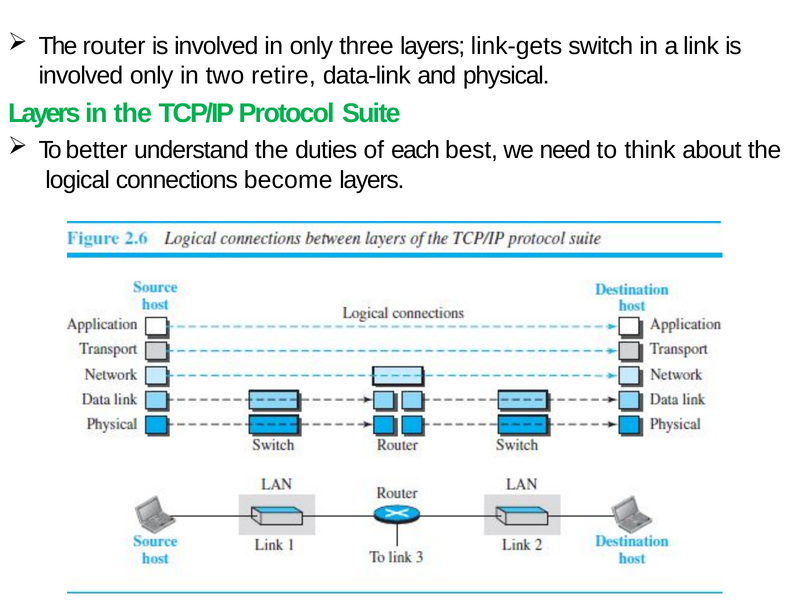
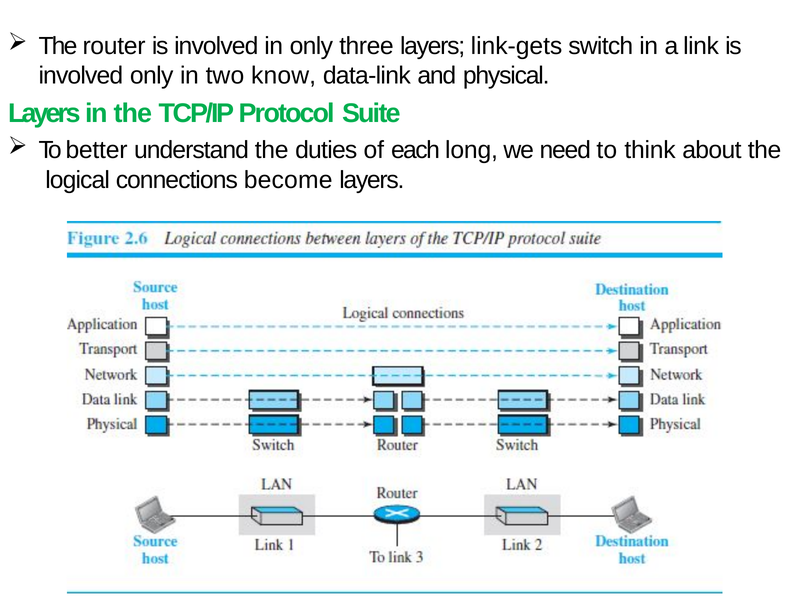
retire: retire -> know
best: best -> long
